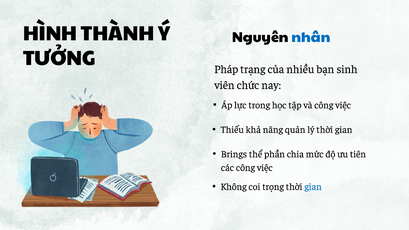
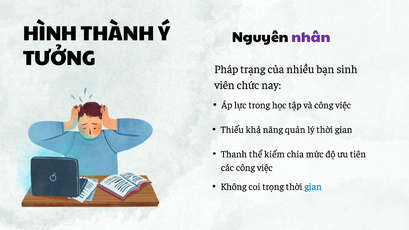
nhân colour: blue -> purple
Brings: Brings -> Thanh
phần: phần -> kiếm
